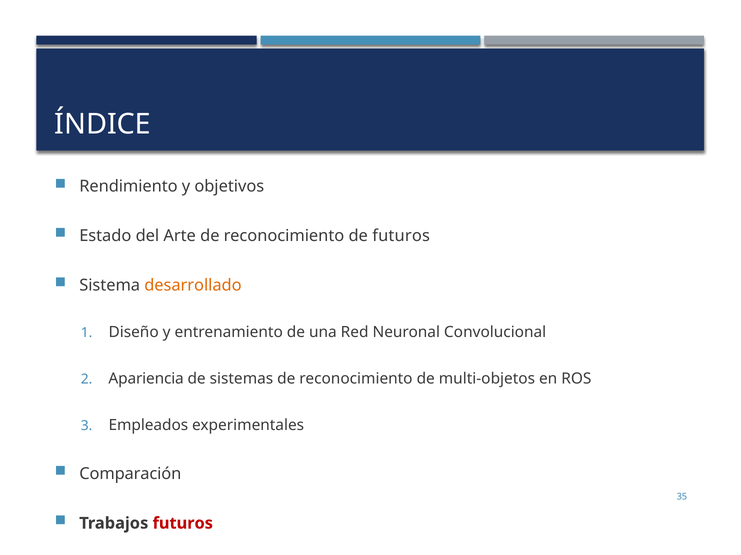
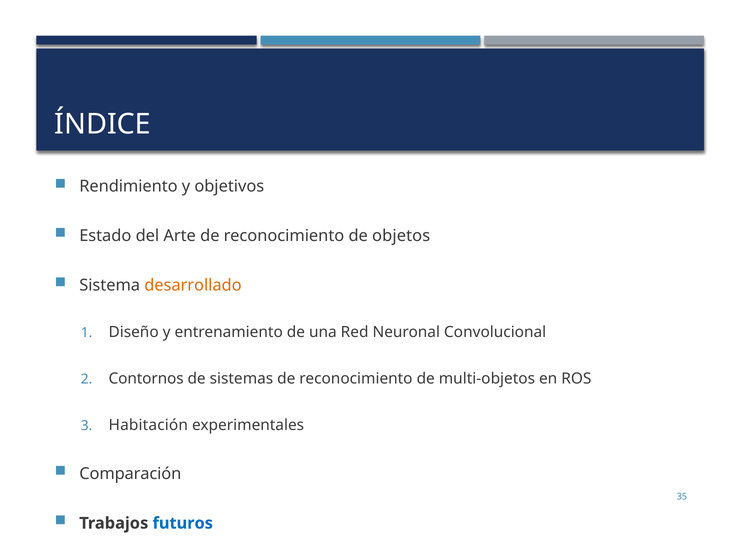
de futuros: futuros -> objetos
Apariencia: Apariencia -> Contornos
Empleados: Empleados -> Habitación
futuros at (183, 524) colour: red -> blue
